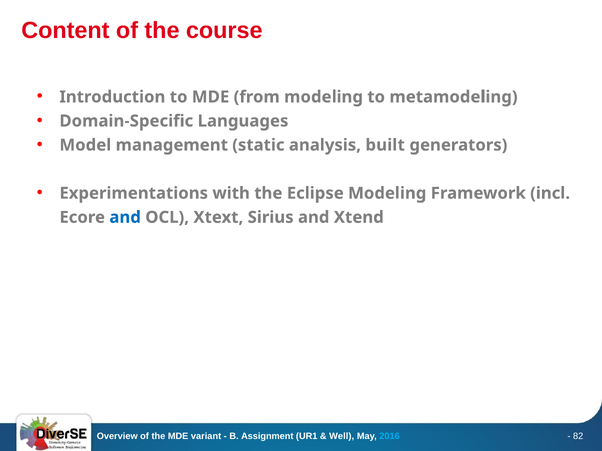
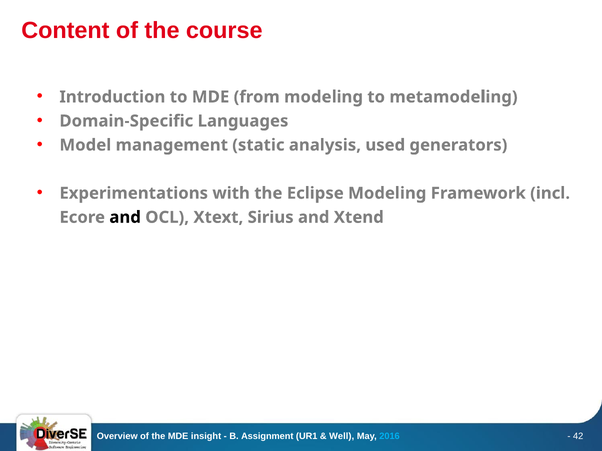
built: built -> used
and at (125, 218) colour: blue -> black
variant: variant -> insight
82: 82 -> 42
